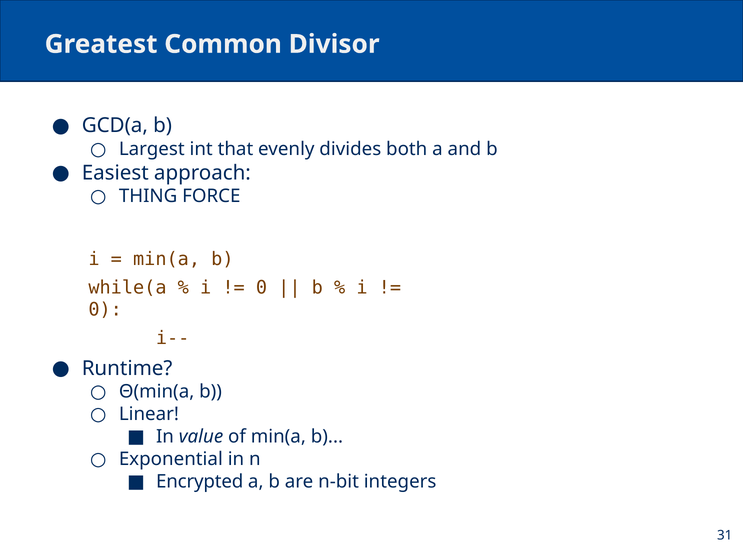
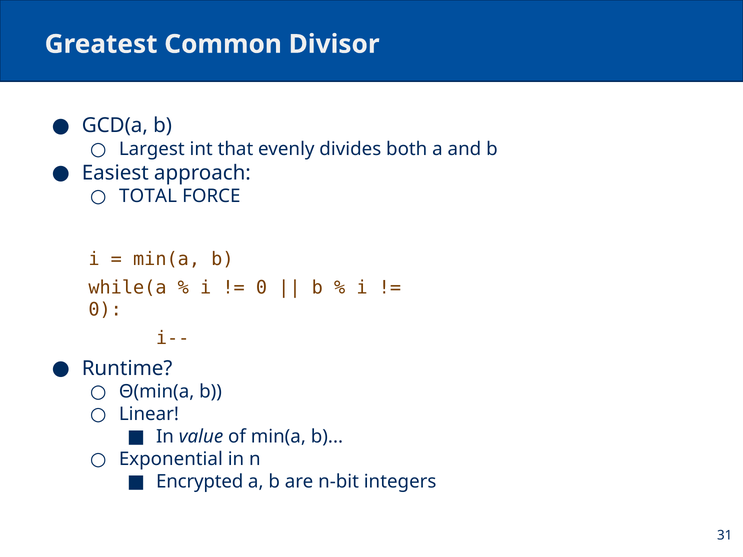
THING: THING -> TOTAL
